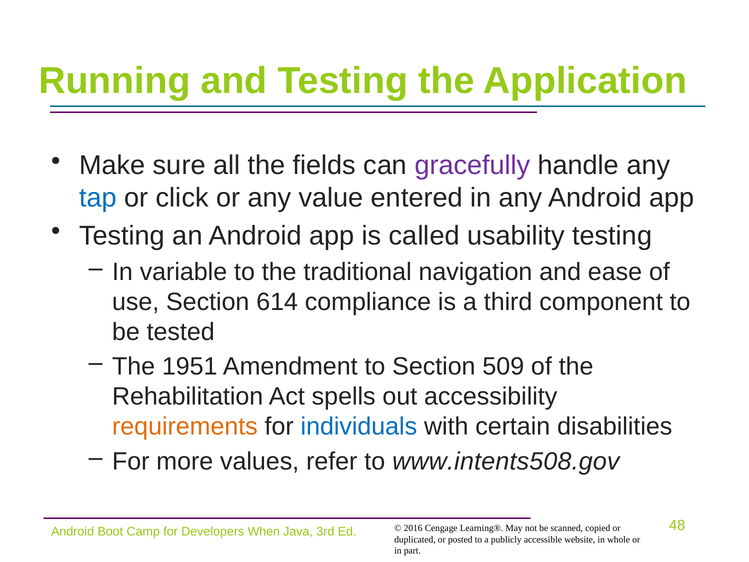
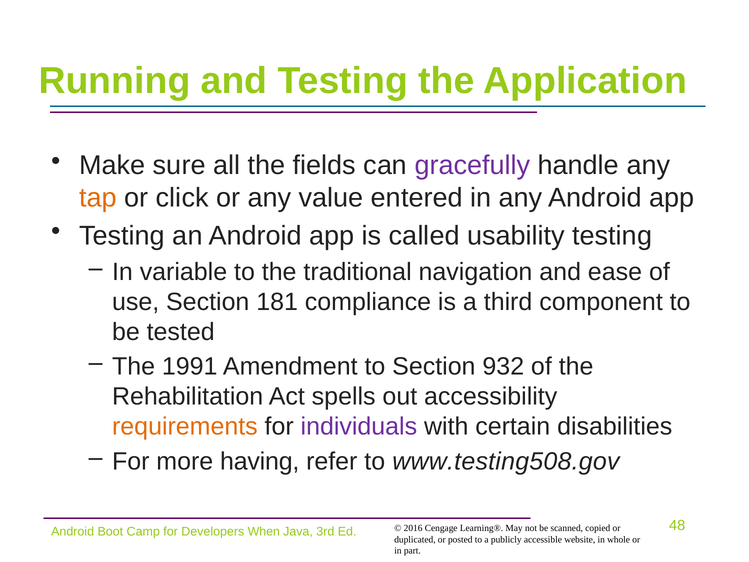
tap colour: blue -> orange
614: 614 -> 181
1951: 1951 -> 1991
509: 509 -> 932
individuals colour: blue -> purple
values: values -> having
www.intents508.gov: www.intents508.gov -> www.testing508.gov
